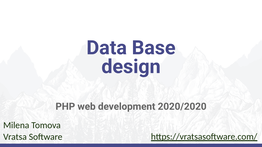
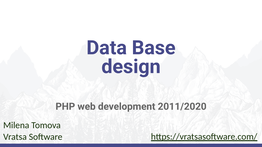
2020/2020: 2020/2020 -> 2011/2020
